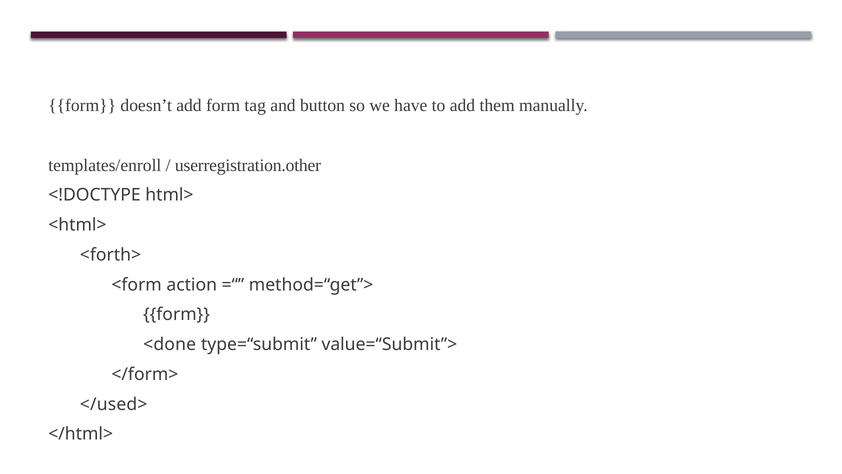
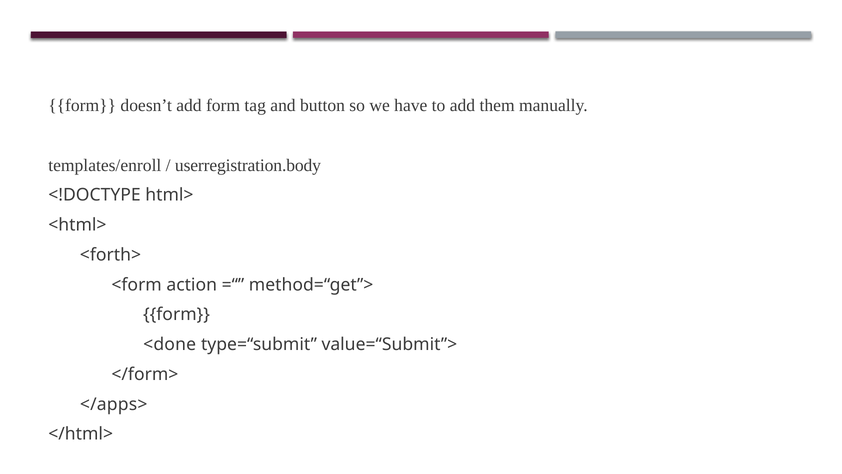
userregistration.other: userregistration.other -> userregistration.body
</used>: </used> -> </apps>
